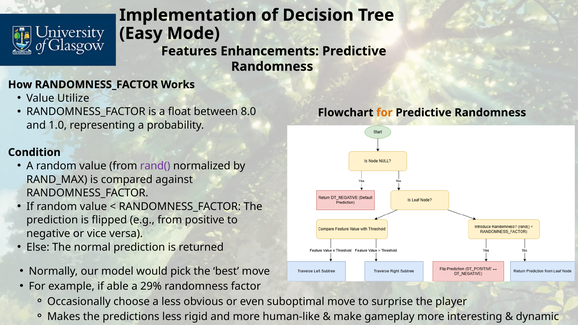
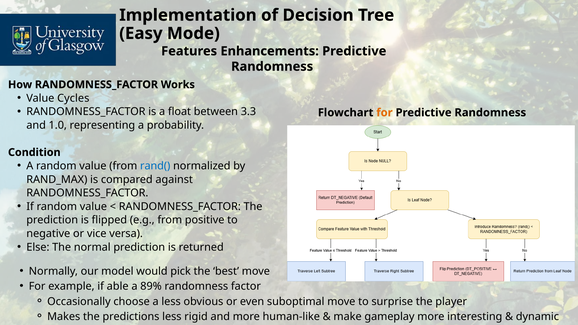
Utilize: Utilize -> Cycles
8.0: 8.0 -> 3.3
rand( colour: purple -> blue
29%: 29% -> 89%
